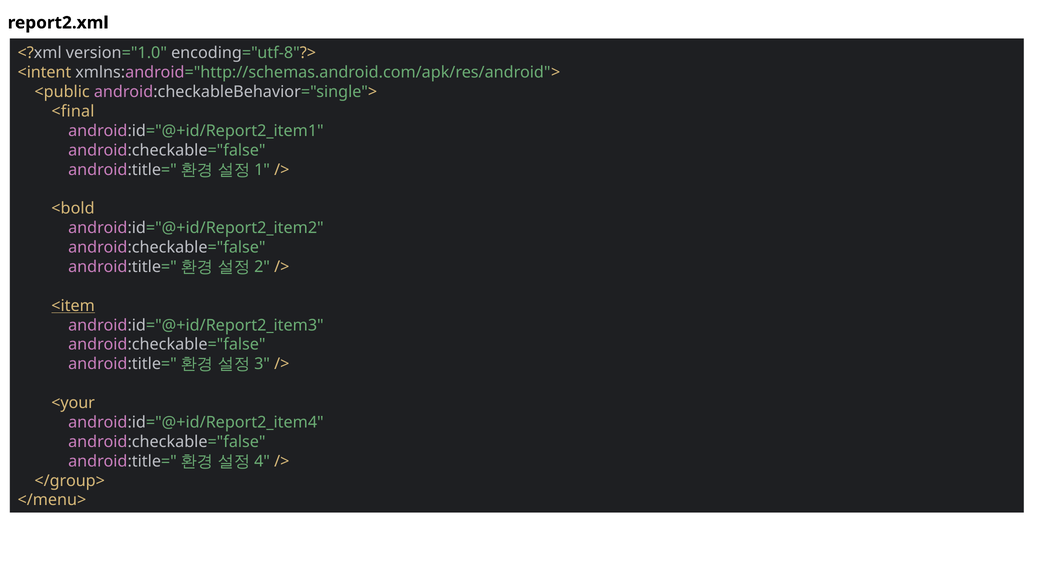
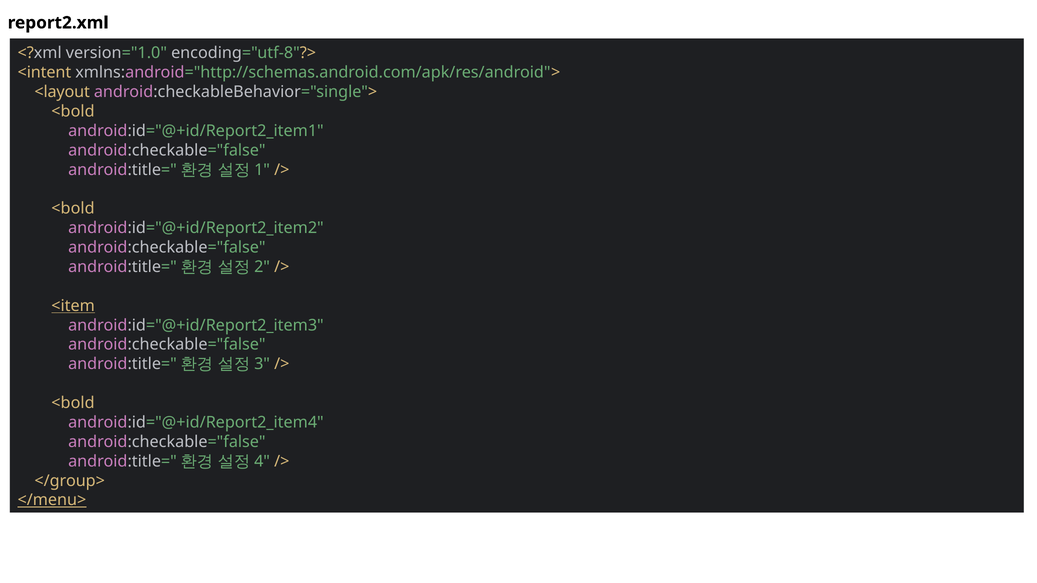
<public: <public -> <layout
<final at (73, 111): <final -> <bold
<your at (73, 403): <your -> <bold
</menu> underline: none -> present
